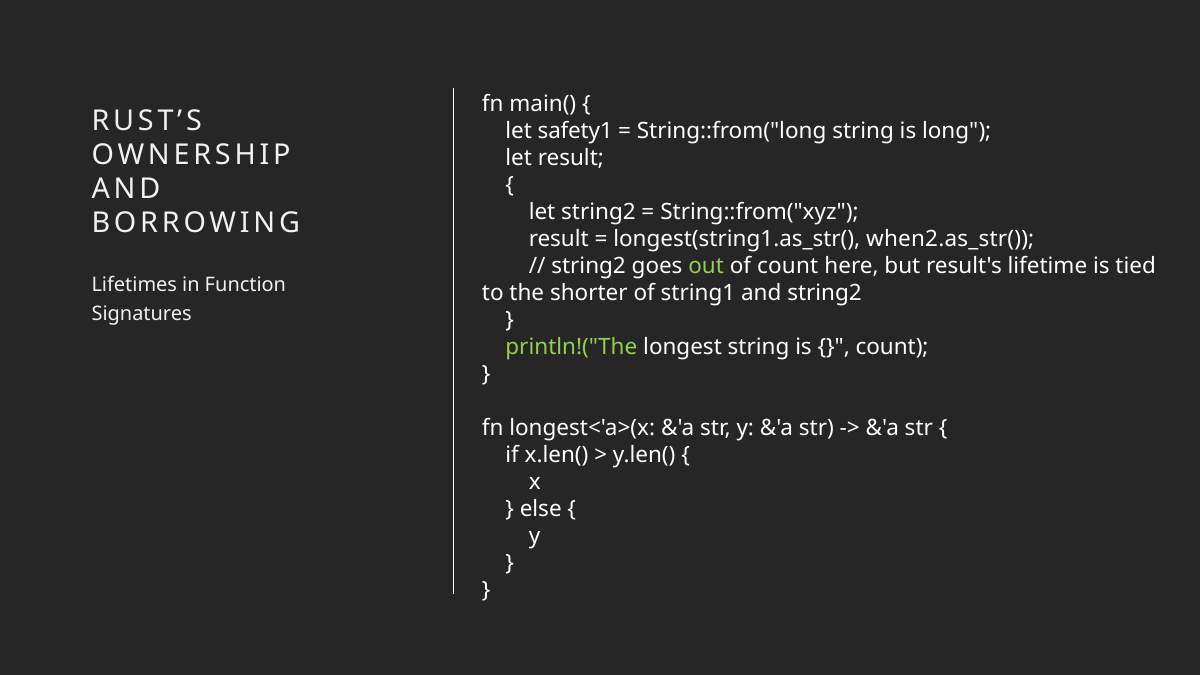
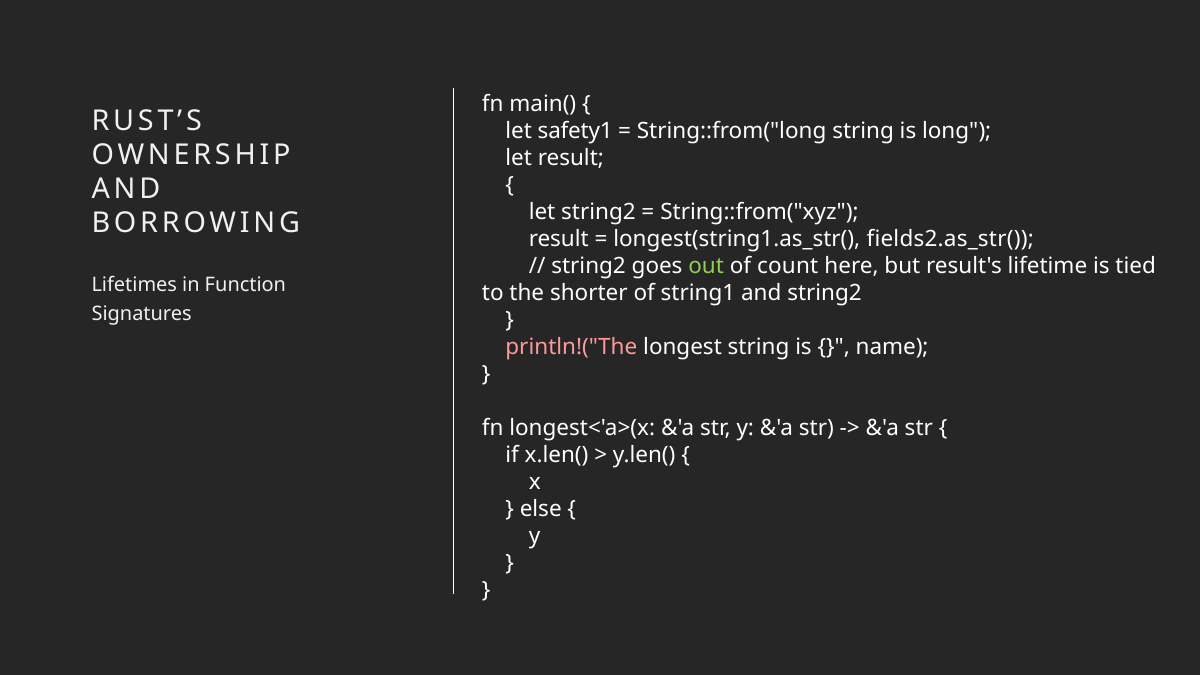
when2.as_str(: when2.as_str( -> fields2.as_str(
println!("The colour: light green -> pink
count at (892, 347): count -> name
